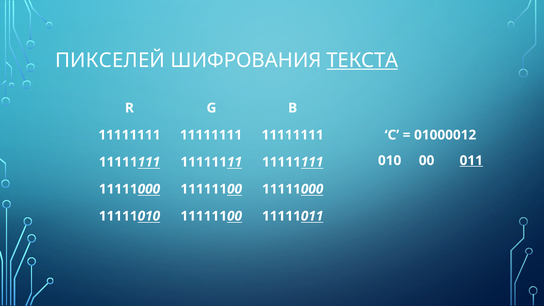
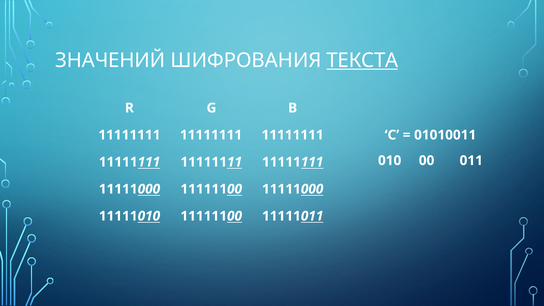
ПИКСЕЛЕЙ: ПИКСЕЛЕЙ -> ЗНАЧЕНИЙ
01000012: 01000012 -> 01010011
011 underline: present -> none
